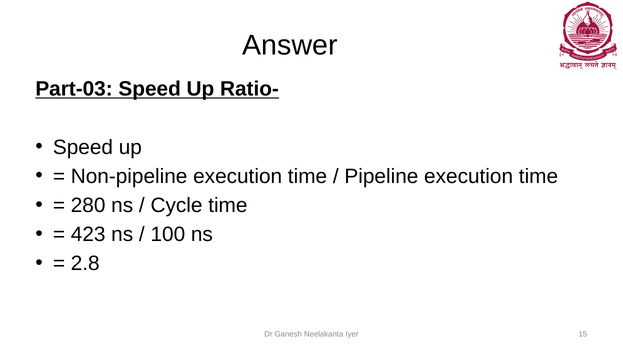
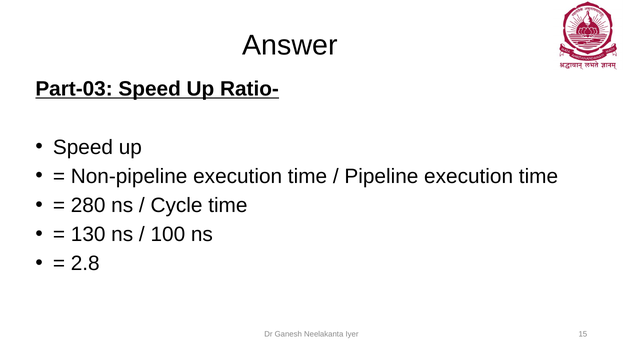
423: 423 -> 130
